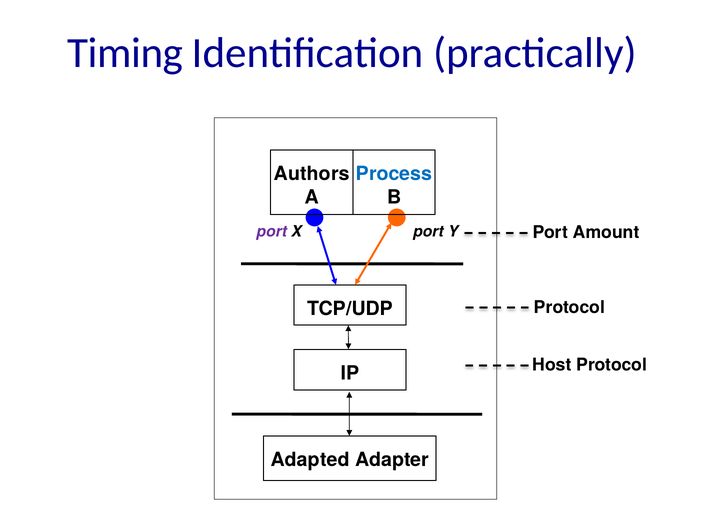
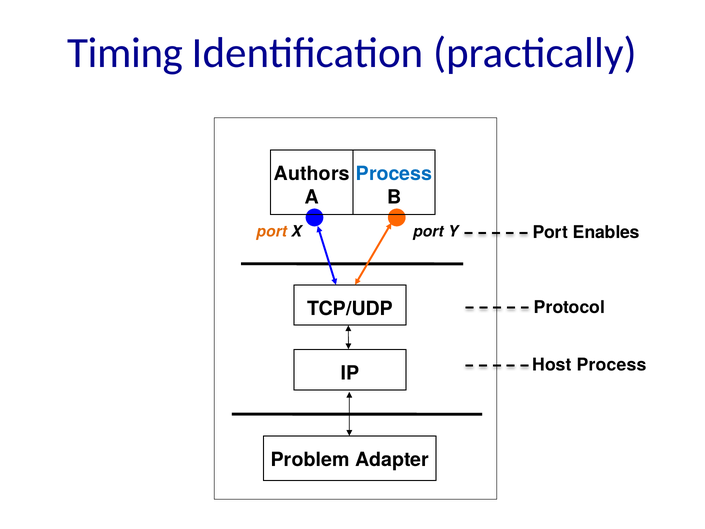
port at (272, 231) colour: purple -> orange
Amount: Amount -> Enables
Host Protocol: Protocol -> Process
Adapted: Adapted -> Problem
